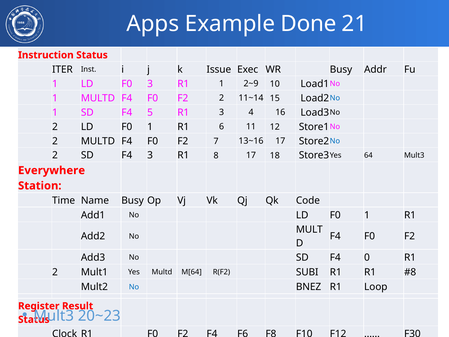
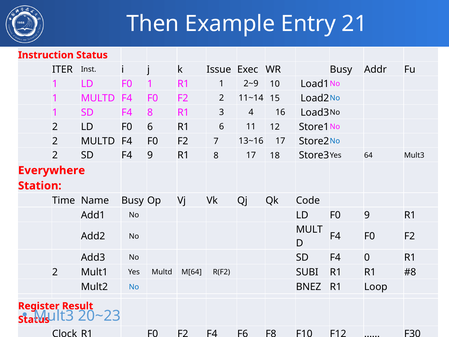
Apps: Apps -> Then
Done: Done -> Entry
F0 3: 3 -> 1
F4 5: 5 -> 8
2 LD F0 1: 1 -> 6
F4 3: 3 -> 9
No LD F0 1: 1 -> 9
